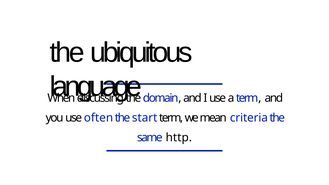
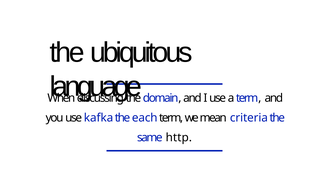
often: often -> kafka
start: start -> each
